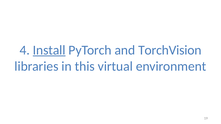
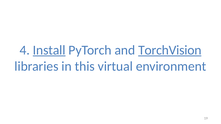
TorchVision underline: none -> present
